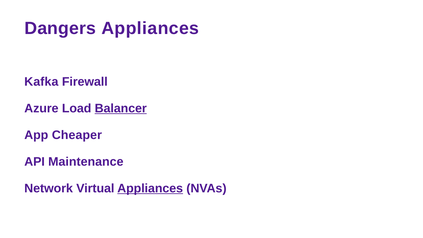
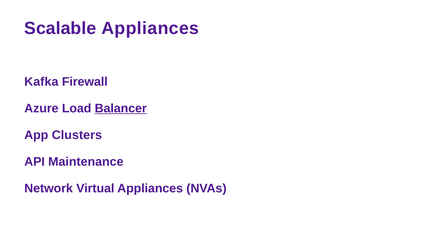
Dangers: Dangers -> Scalable
Cheaper: Cheaper -> Clusters
Appliances at (150, 188) underline: present -> none
